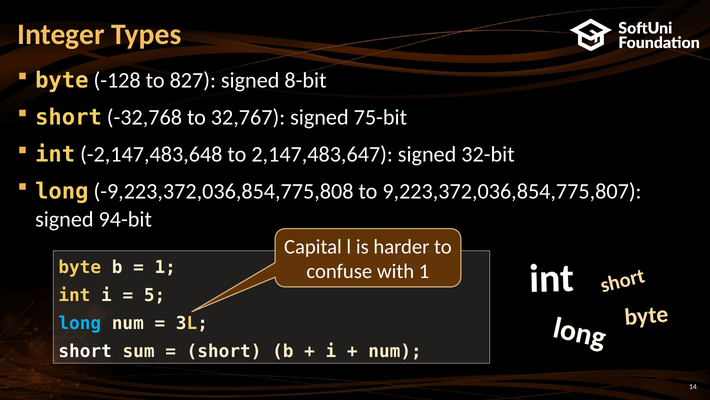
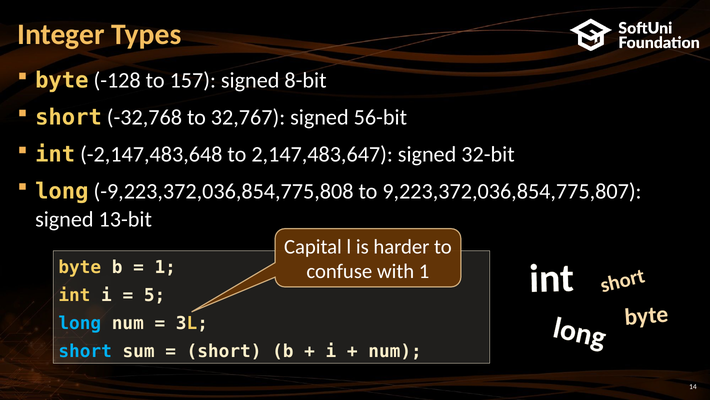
827: 827 -> 157
75-bit: 75-bit -> 56-bit
94-bit: 94-bit -> 13-bit
short at (85, 351) colour: white -> light blue
